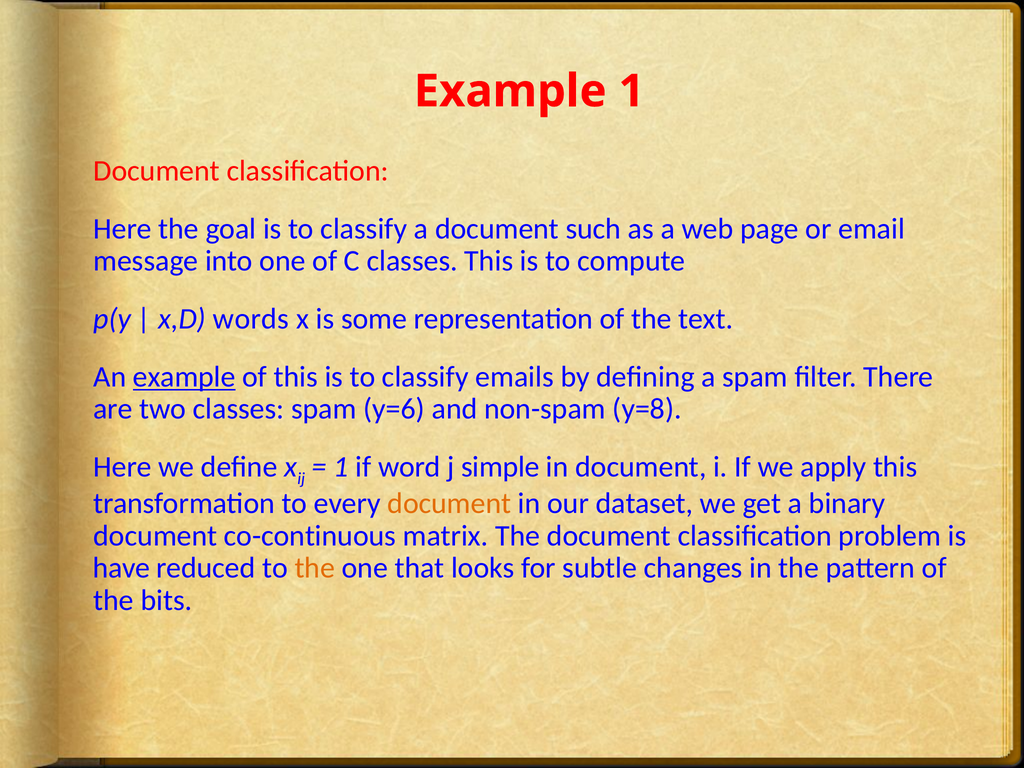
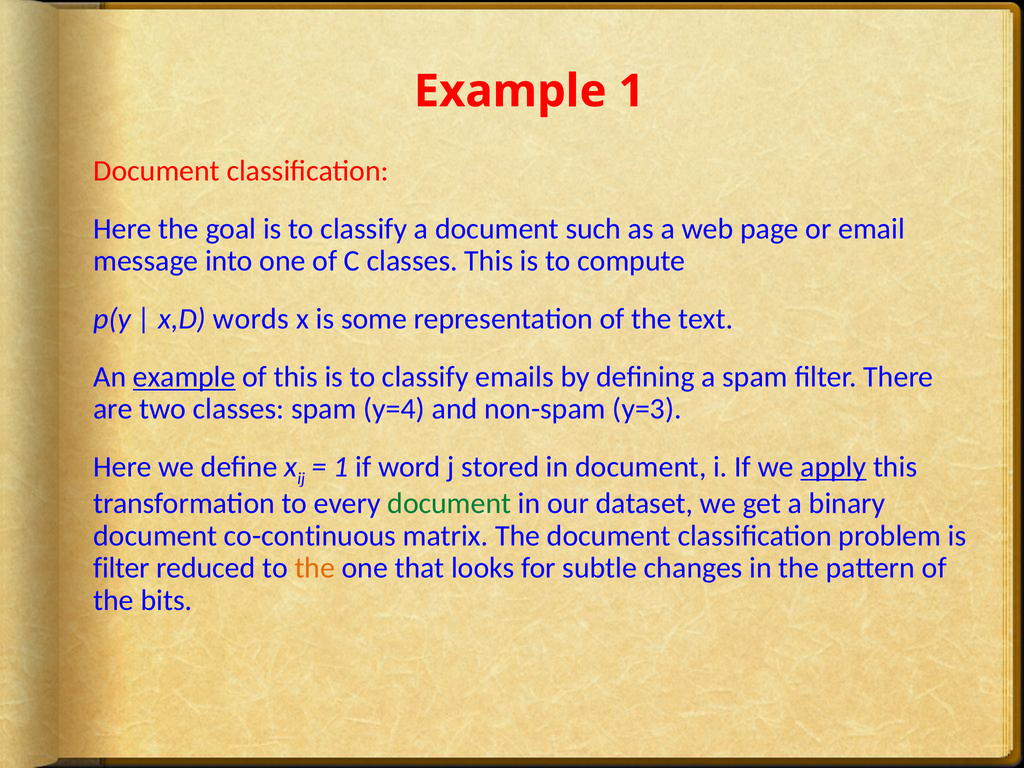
y=6: y=6 -> y=4
y=8: y=8 -> y=3
simple: simple -> stored
apply underline: none -> present
document at (449, 503) colour: orange -> green
have at (122, 568): have -> filter
